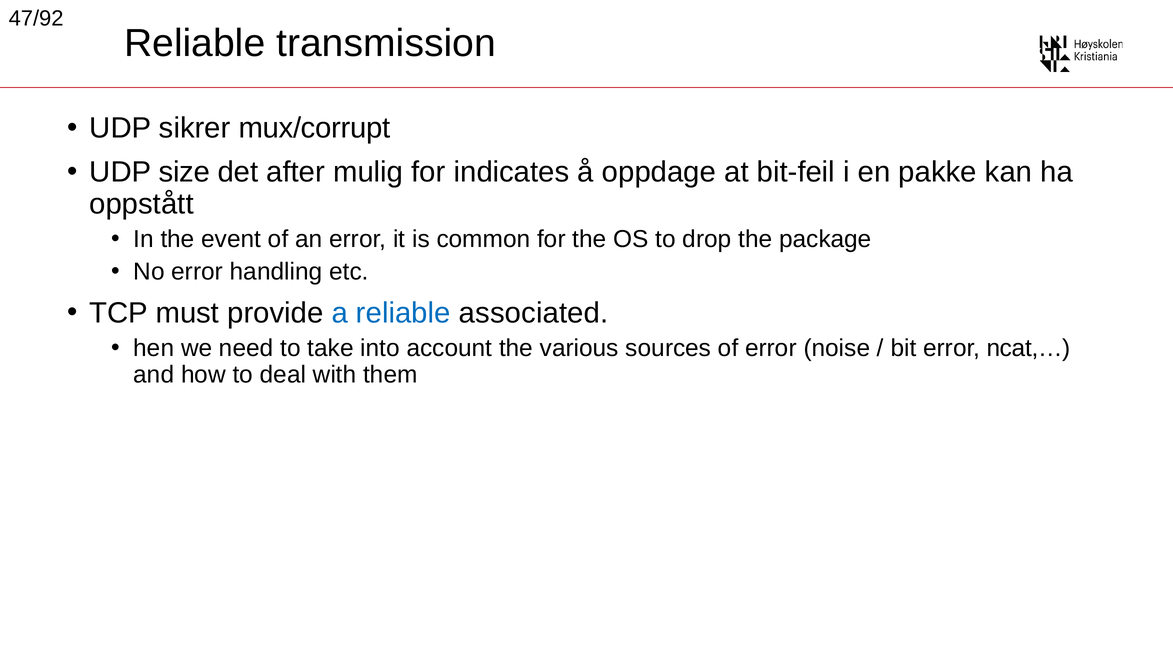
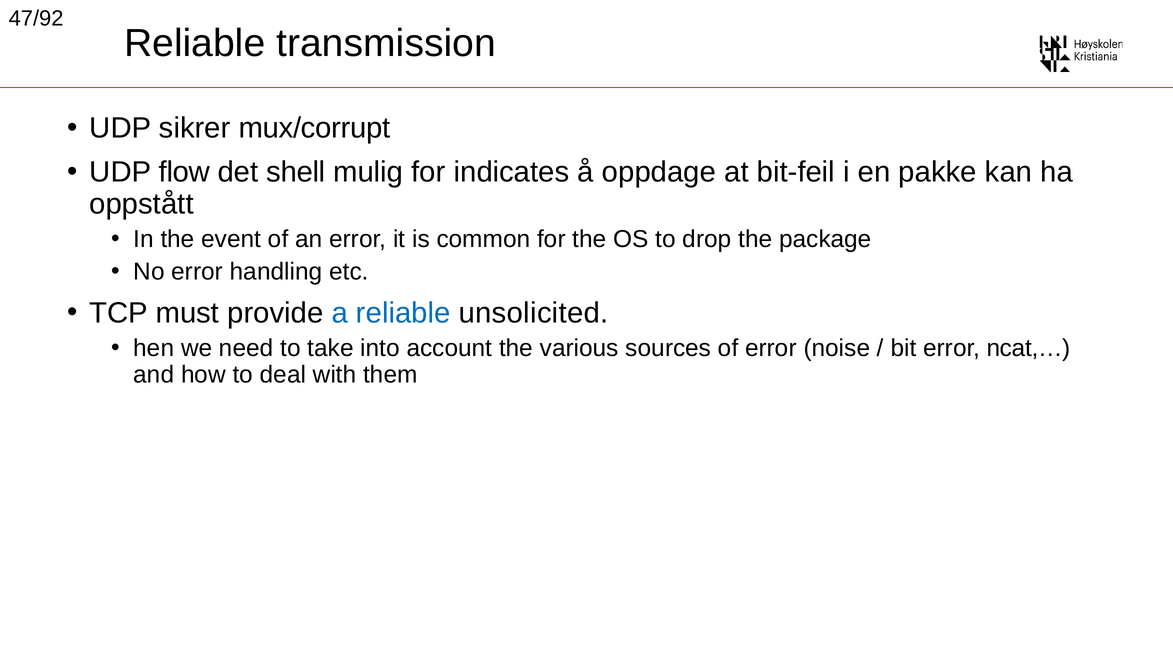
size: size -> flow
after: after -> shell
associated: associated -> unsolicited
